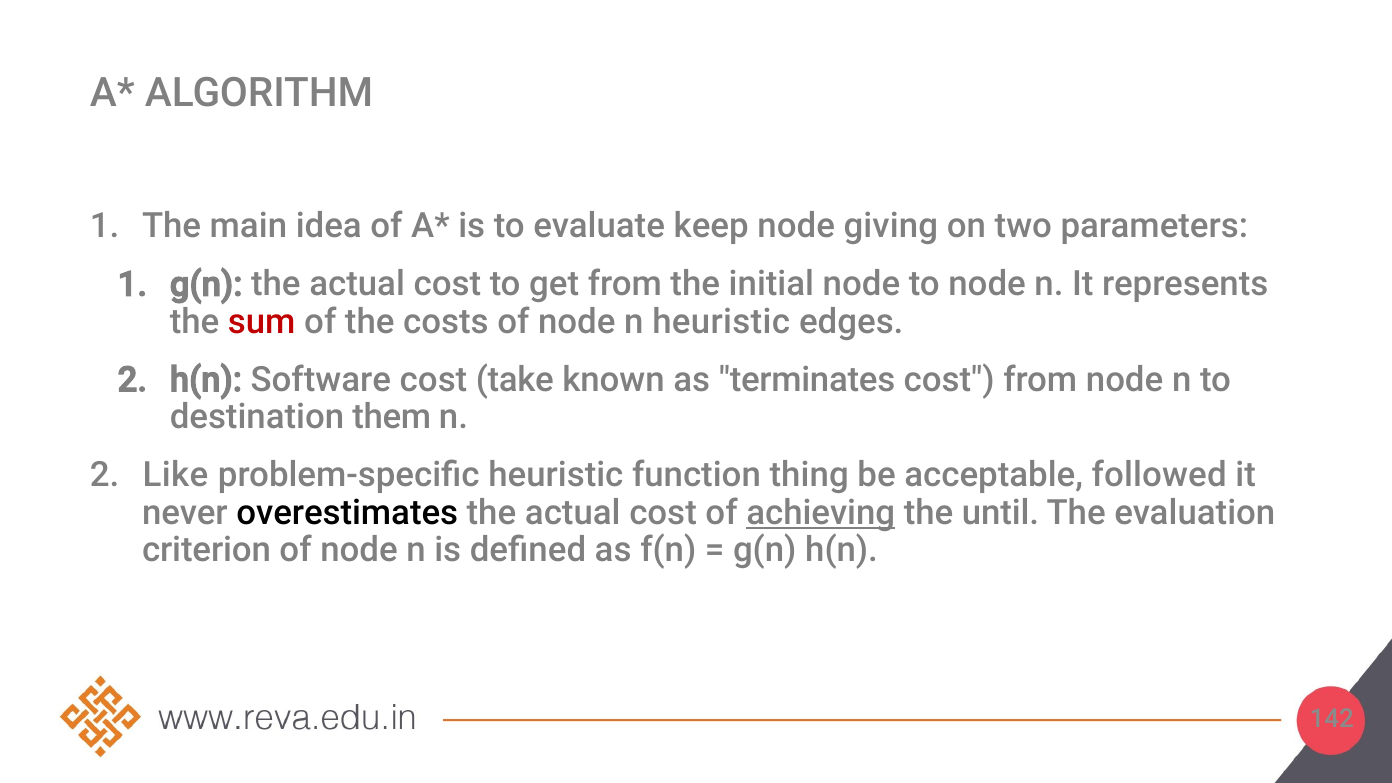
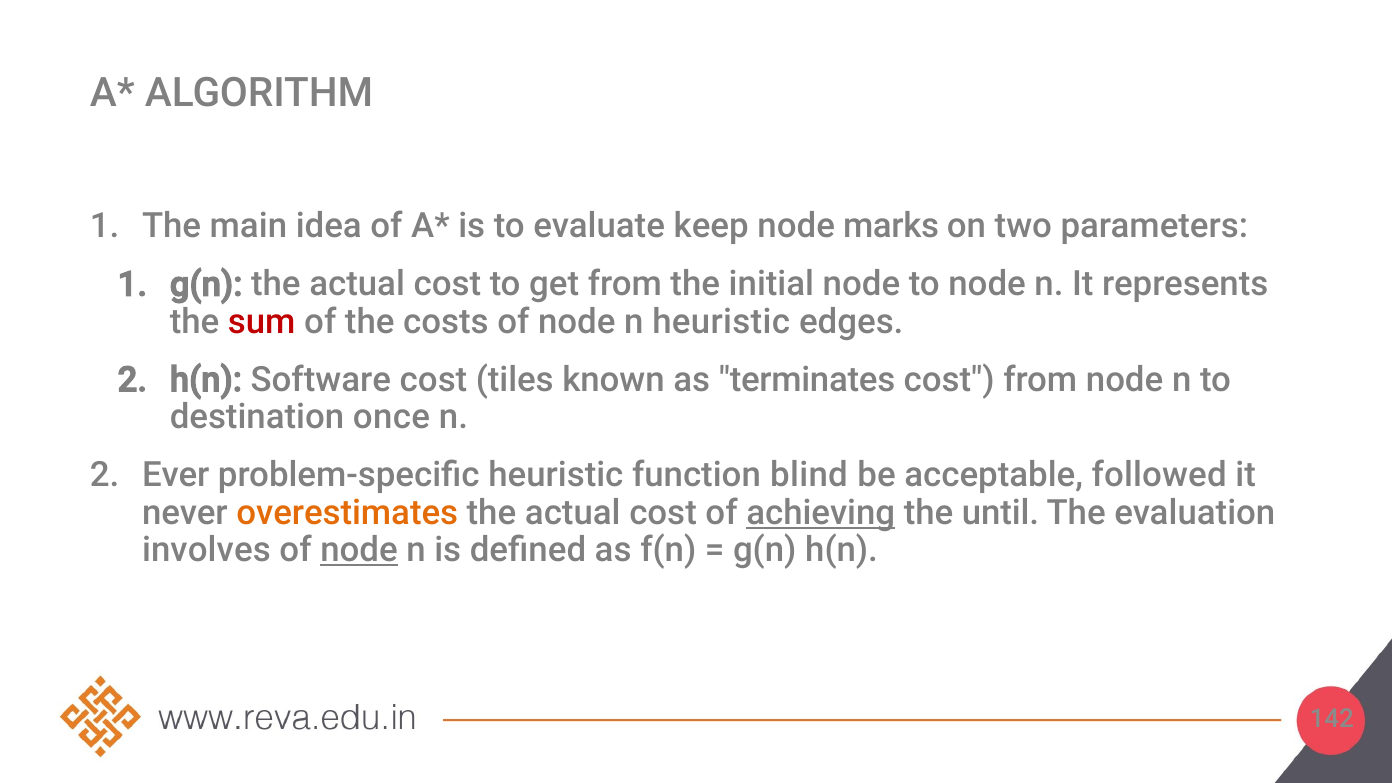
giving: giving -> marks
take: take -> tiles
them: them -> once
Like: Like -> Ever
thing: thing -> blind
overestimates colour: black -> orange
criterion: criterion -> involves
node at (359, 550) underline: none -> present
